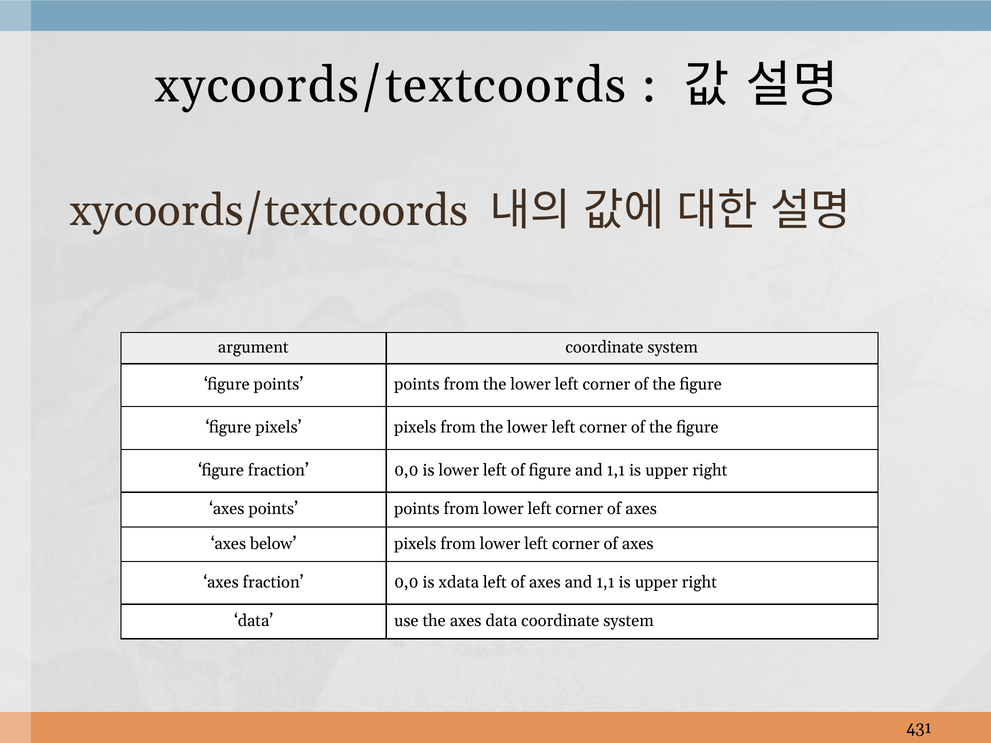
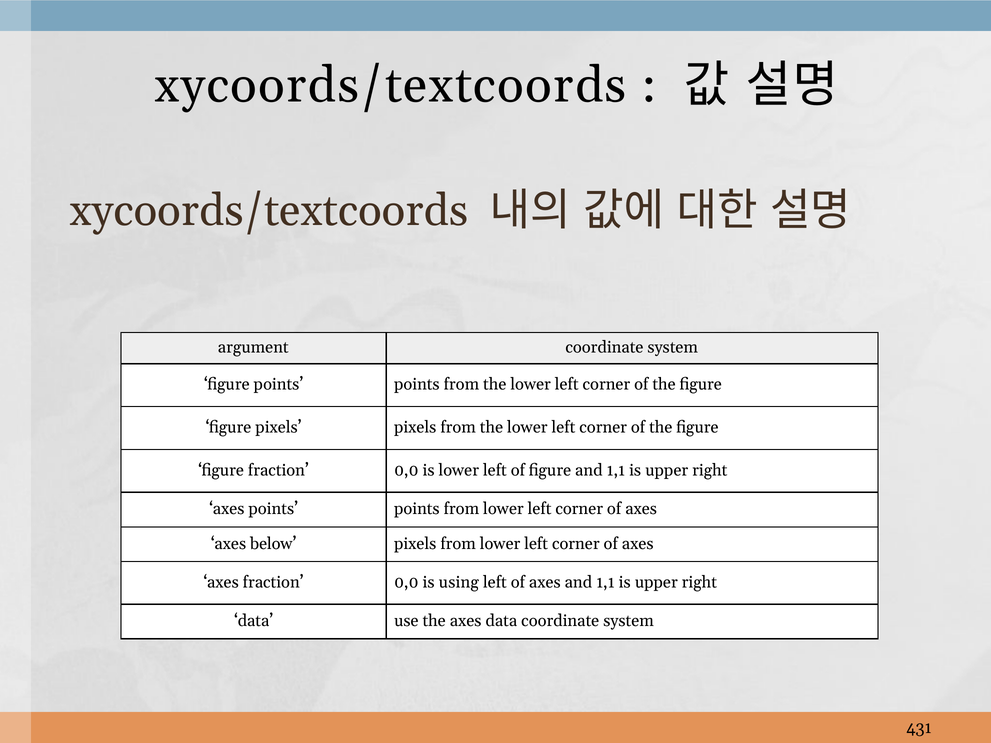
xdata: xdata -> using
